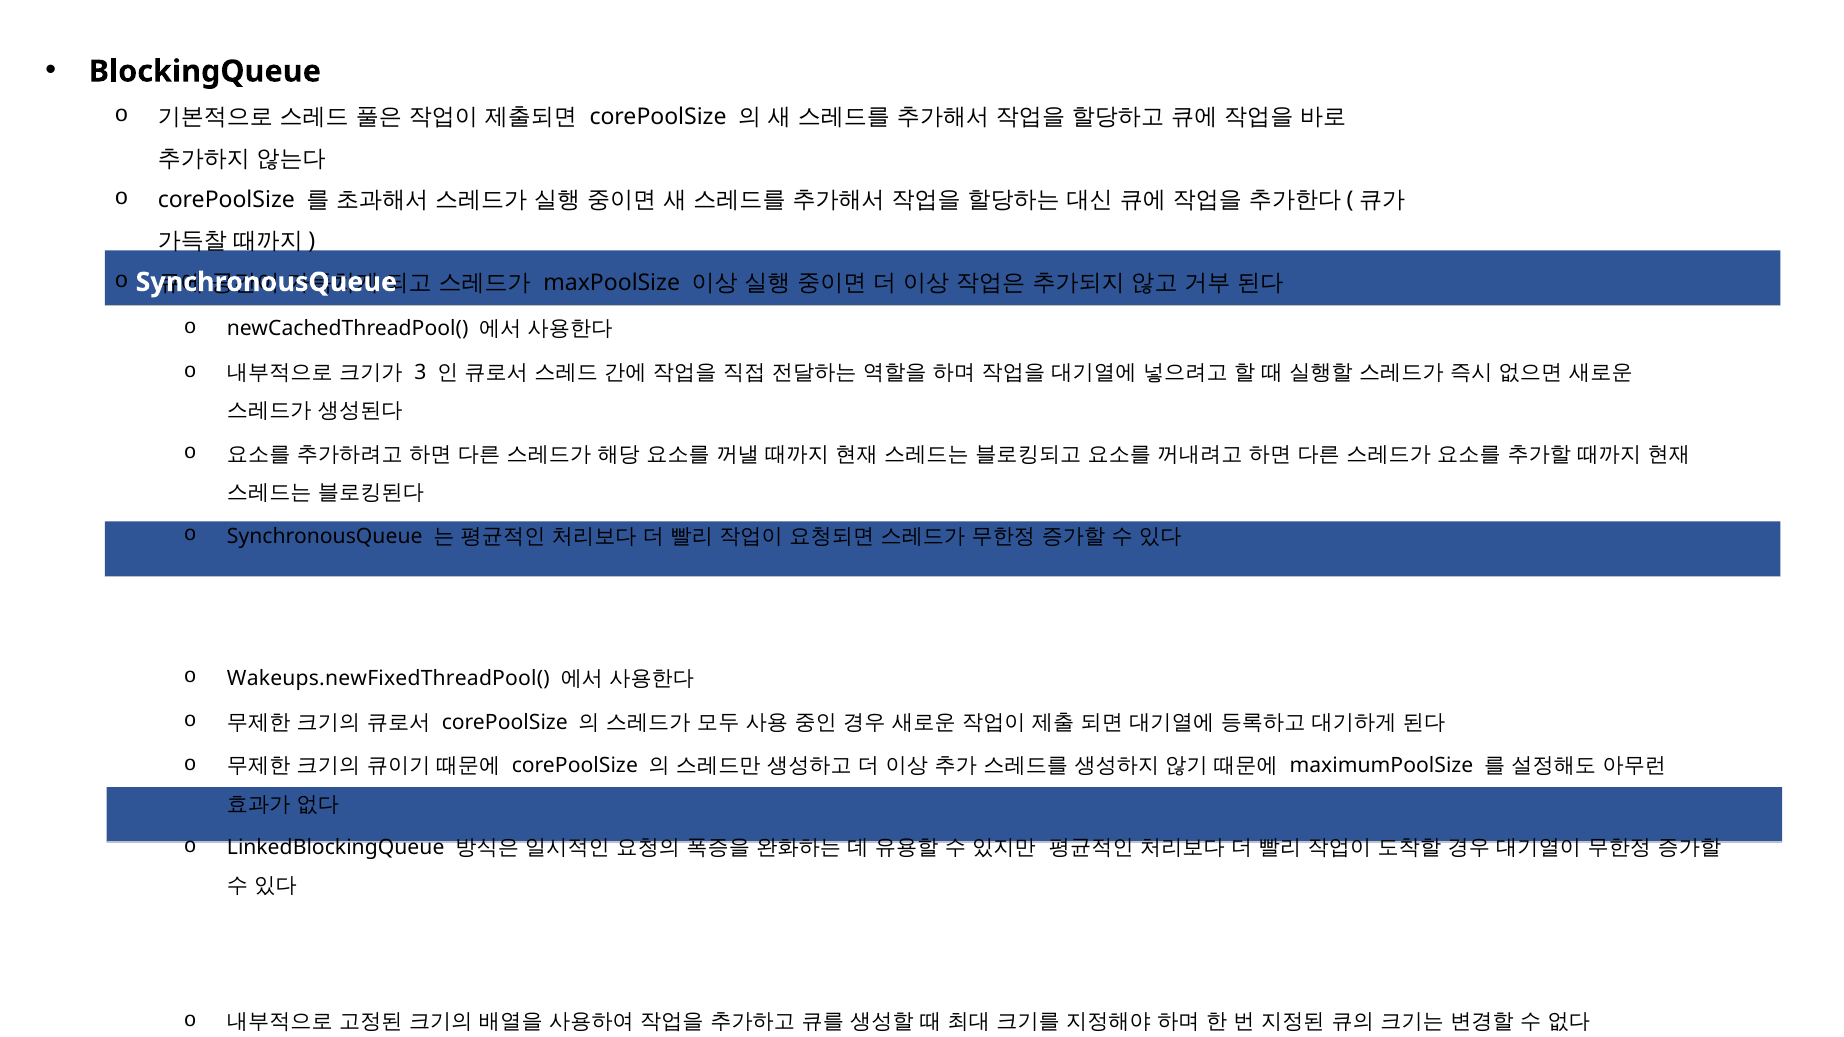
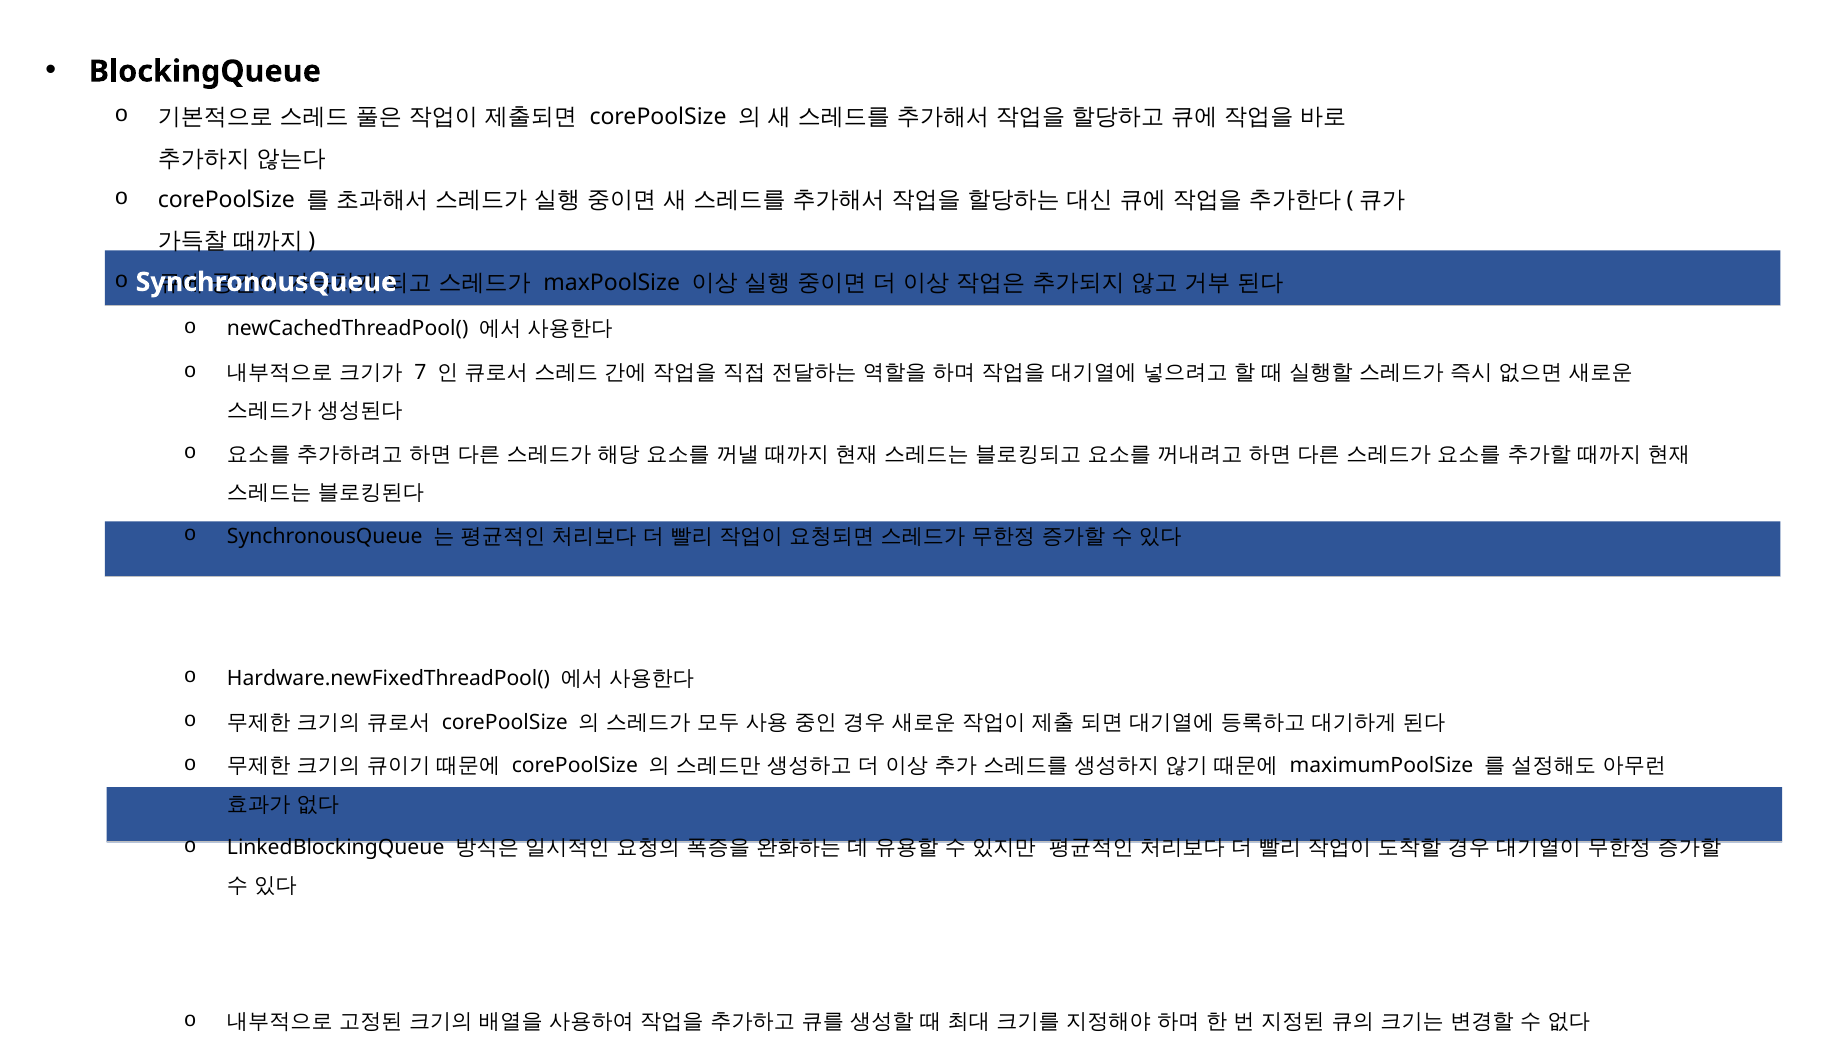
3: 3 -> 7
Wakeups.newFixedThreadPool(: Wakeups.newFixedThreadPool( -> Hardware.newFixedThreadPool(
